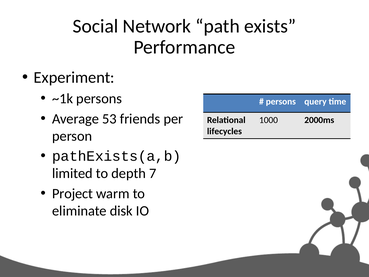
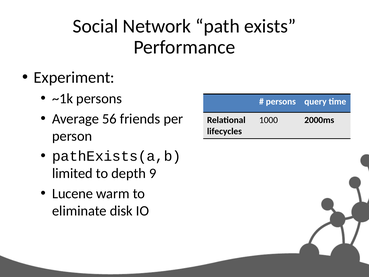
53: 53 -> 56
7: 7 -> 9
Project: Project -> Lucene
